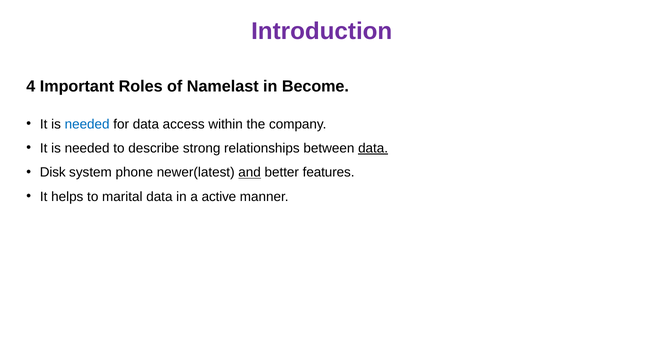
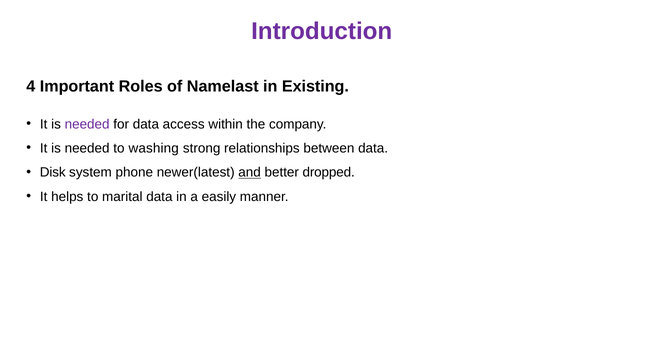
Become: Become -> Existing
needed at (87, 124) colour: blue -> purple
describe: describe -> washing
data at (373, 148) underline: present -> none
features: features -> dropped
active: active -> easily
